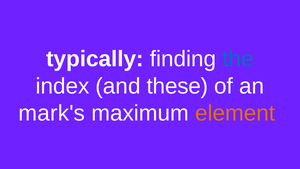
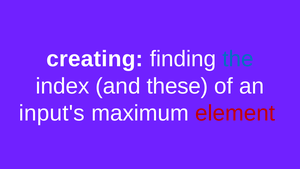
typically: typically -> creating
mark's: mark's -> input's
element colour: orange -> red
